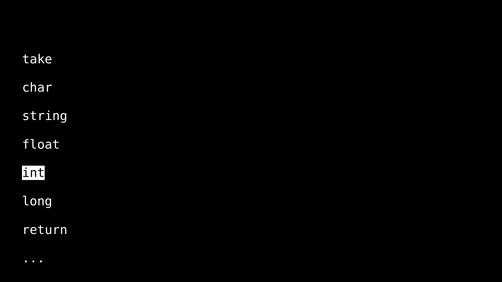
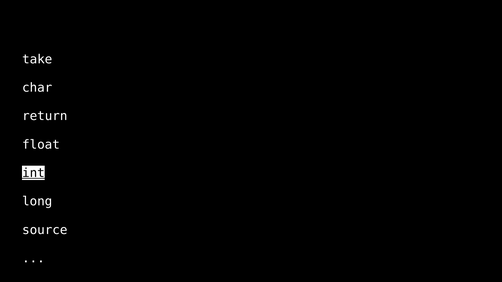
string: string -> return
int underline: none -> present
return: return -> source
